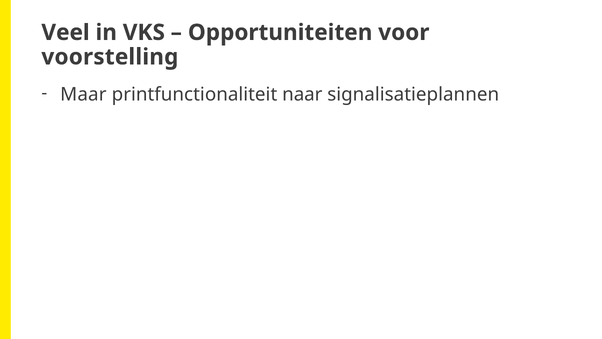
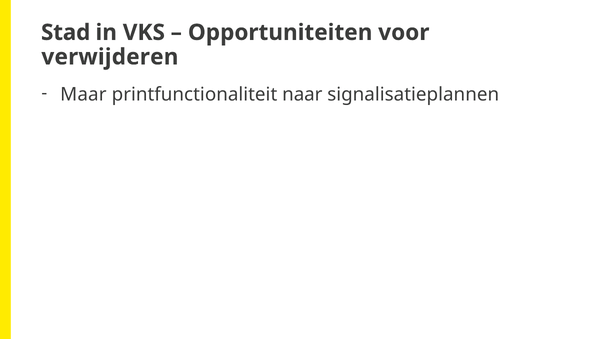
Veel: Veel -> Stad
voorstelling: voorstelling -> verwijderen
